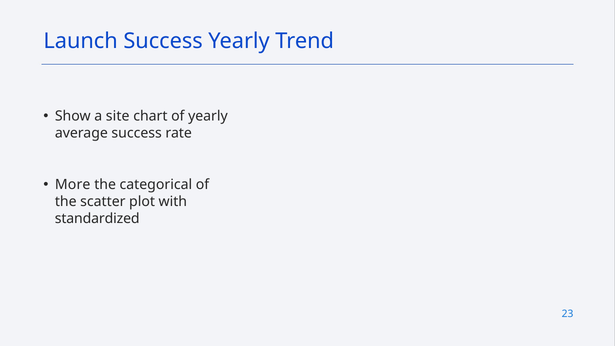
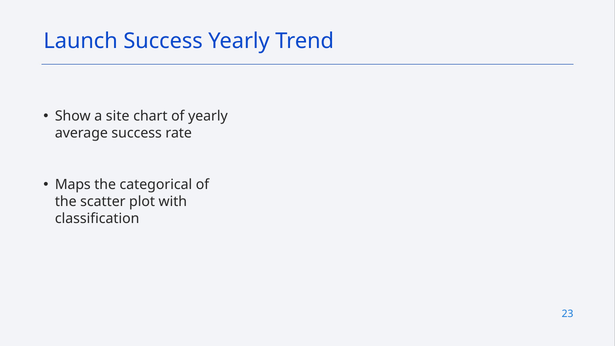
More: More -> Maps
standardized: standardized -> classification
